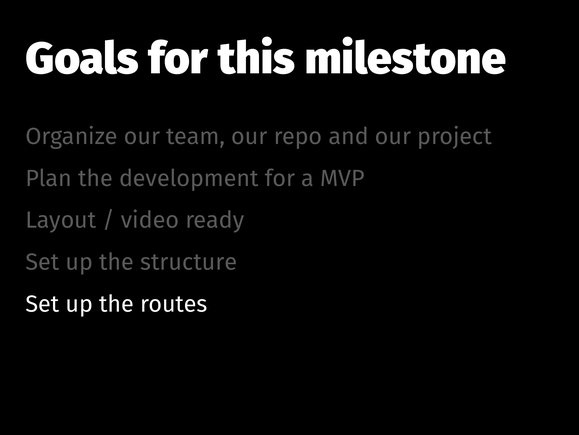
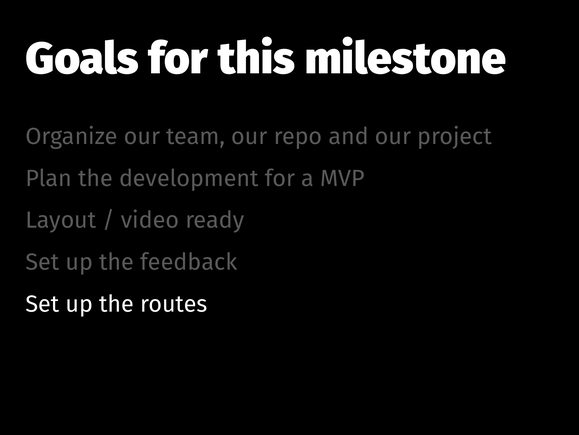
structure: structure -> feedback
